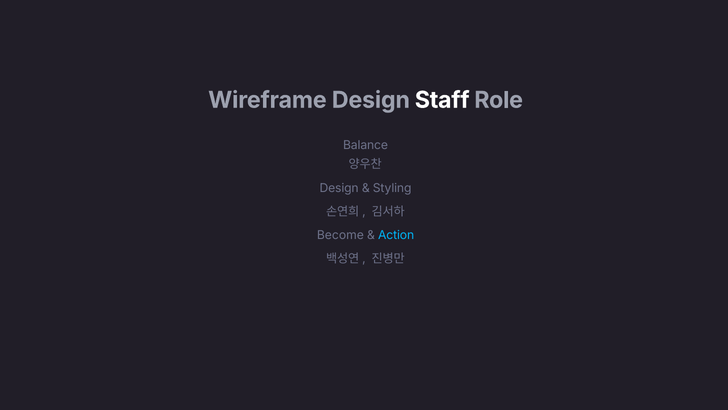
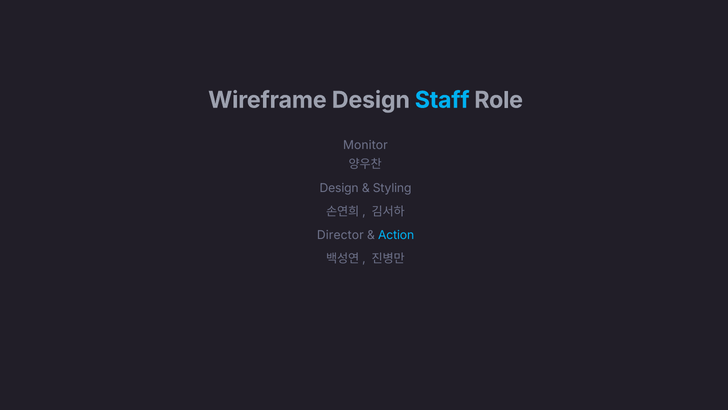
Staff colour: white -> light blue
Balance: Balance -> Monitor
Become: Become -> Director
